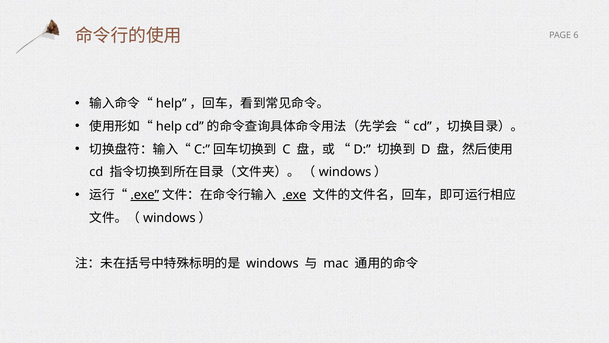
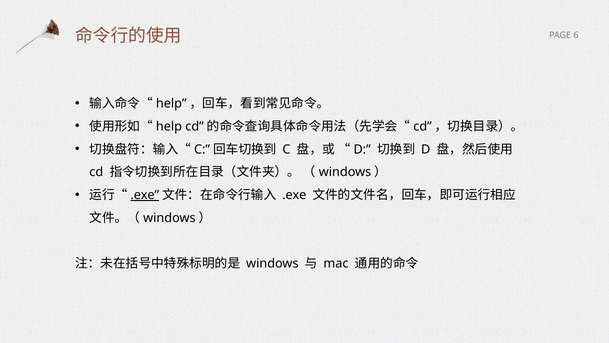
.exe at (294, 195) underline: present -> none
